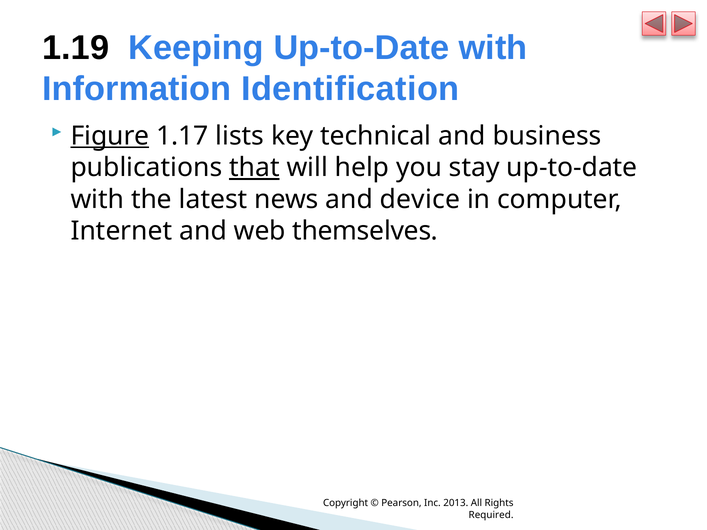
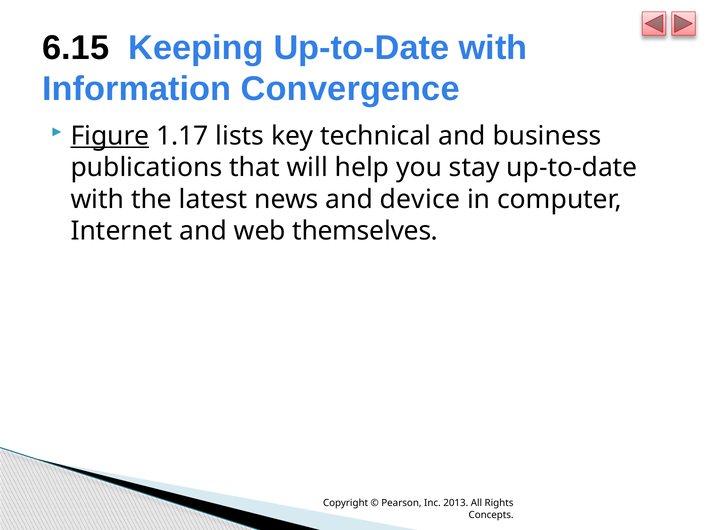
1.19: 1.19 -> 6.15
Identification: Identification -> Convergence
that underline: present -> none
Required: Required -> Concepts
